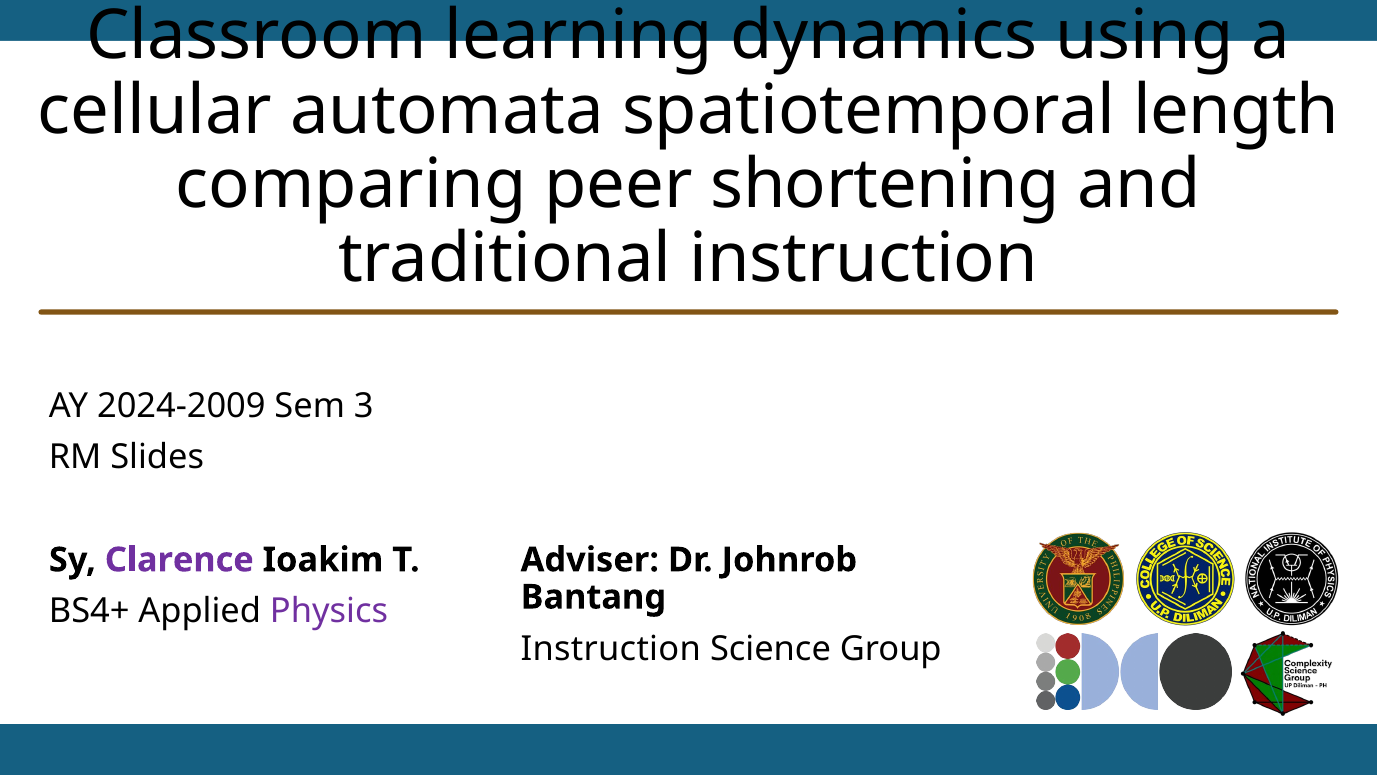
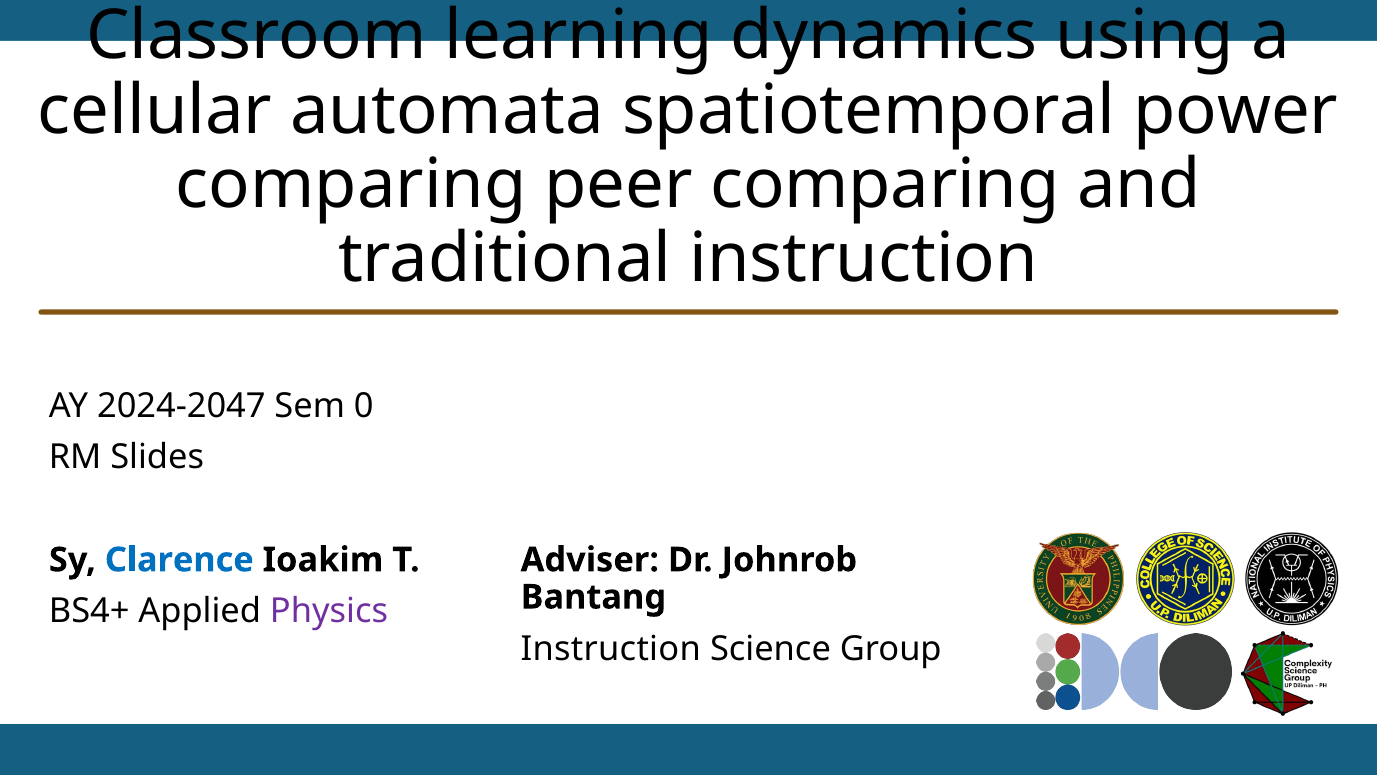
length: length -> power
peer shortening: shortening -> comparing
2024-2009: 2024-2009 -> 2024-2047
3: 3 -> 0
Clarence colour: purple -> blue
